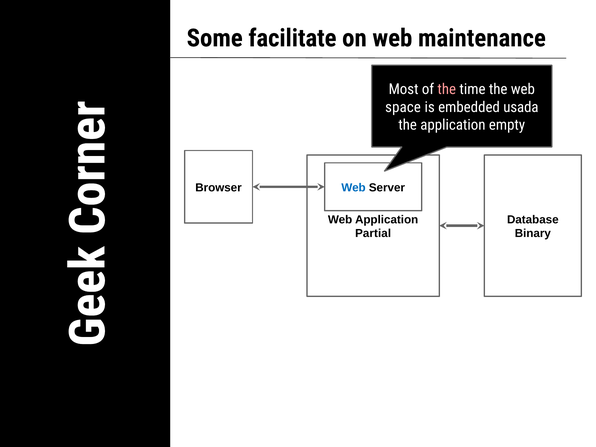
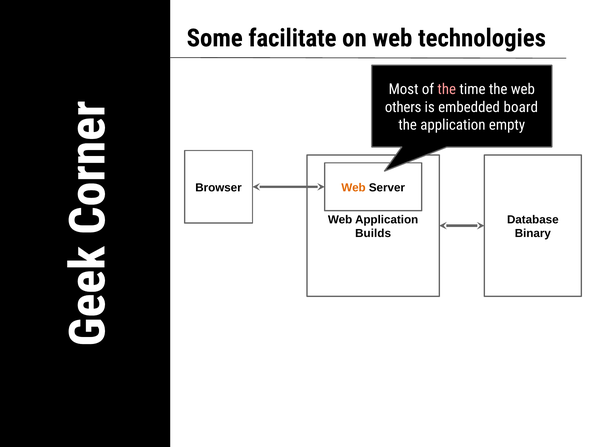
maintenance: maintenance -> technologies
space: space -> others
usada: usada -> board
Web at (353, 188) colour: blue -> orange
Partial: Partial -> Builds
